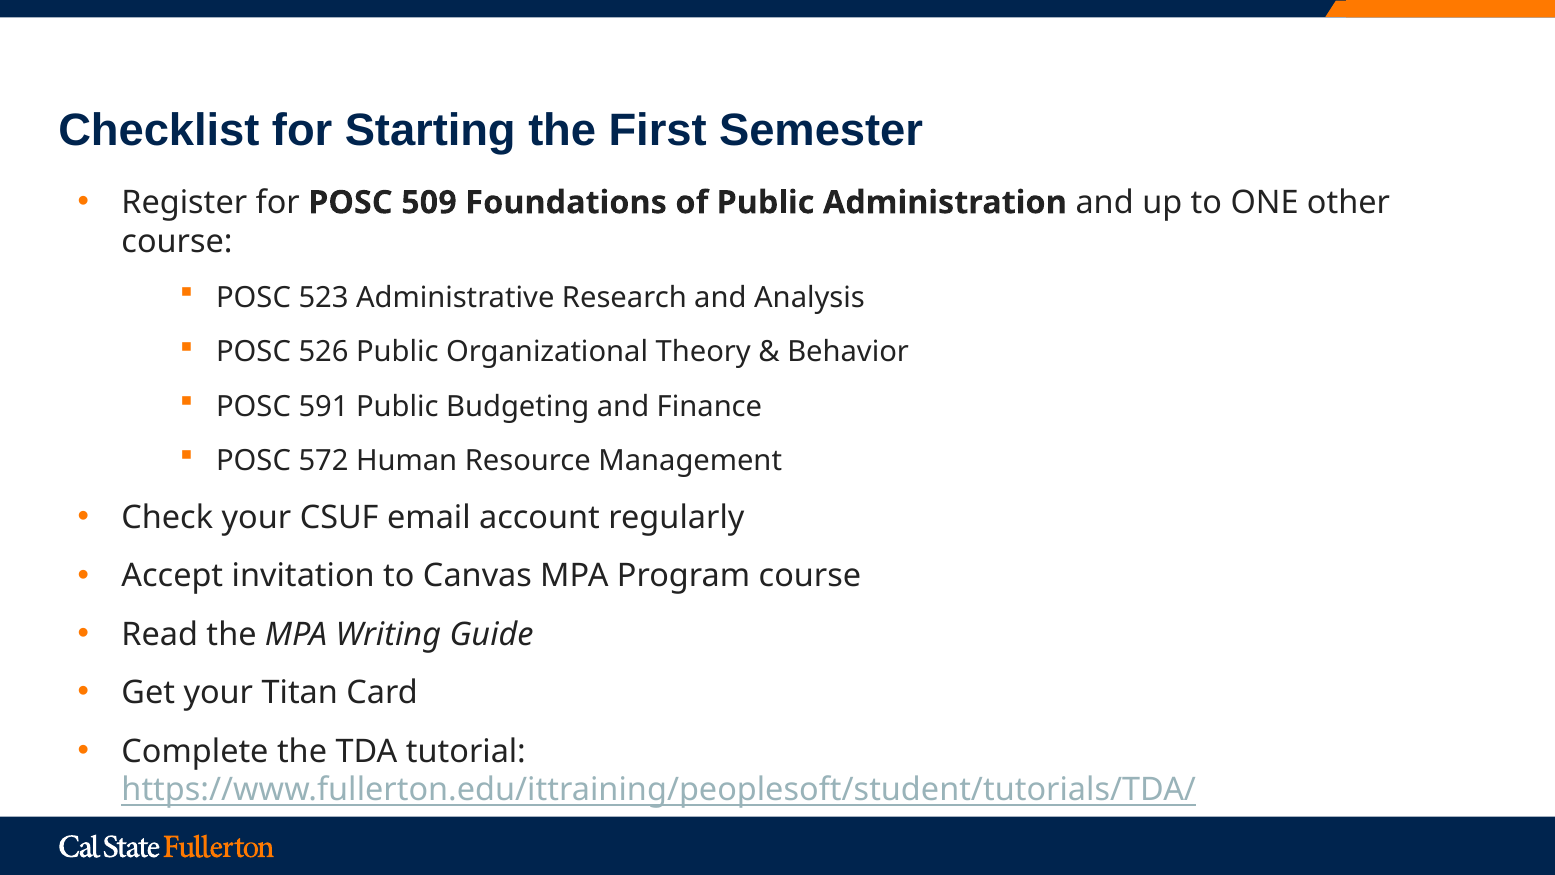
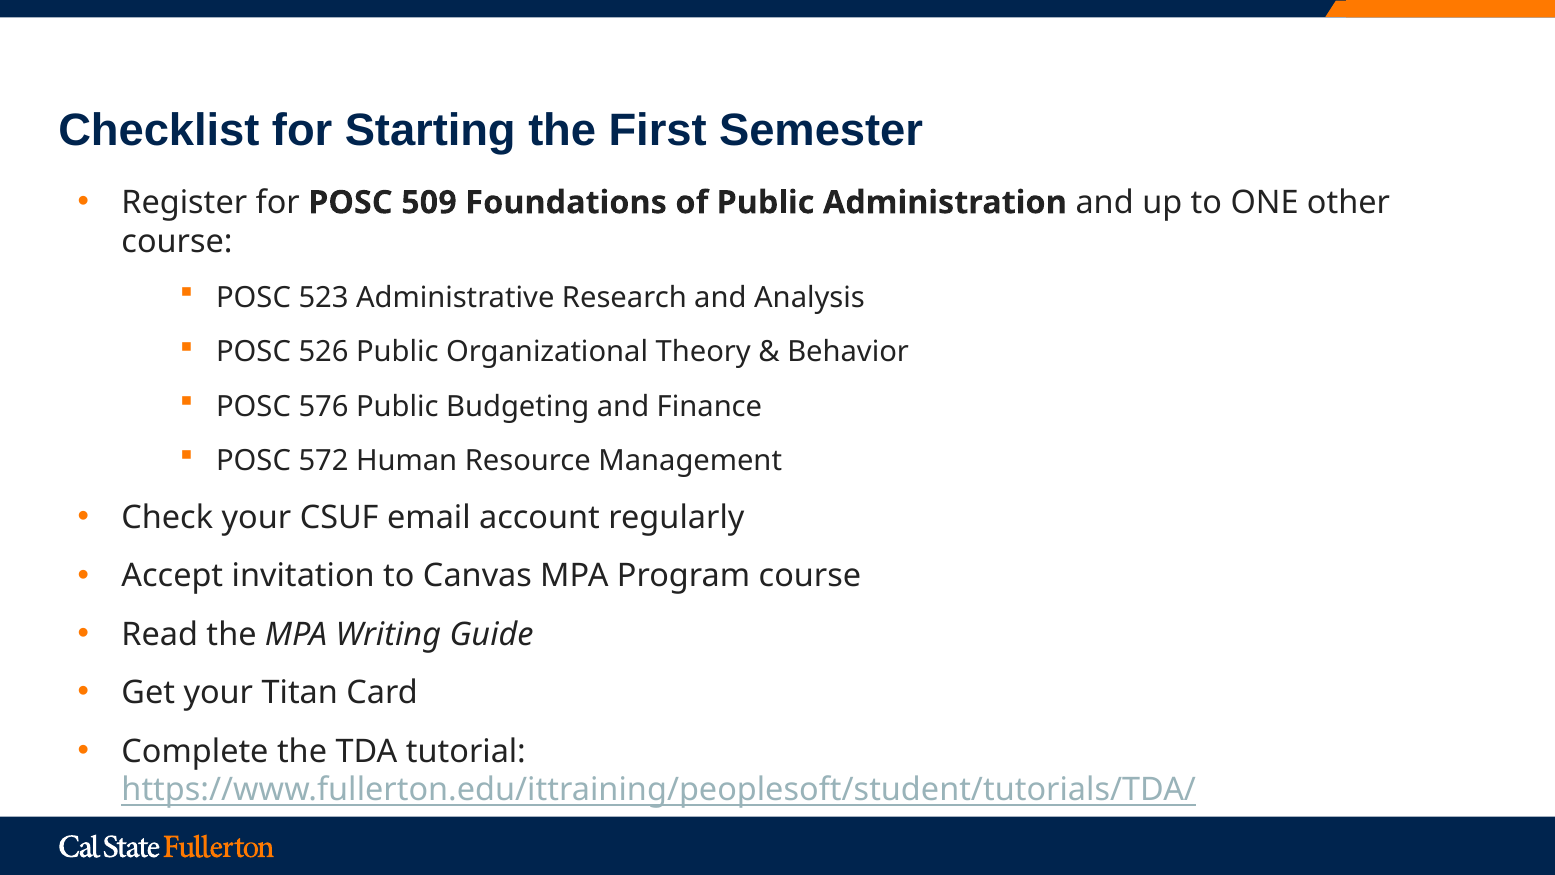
591: 591 -> 576
